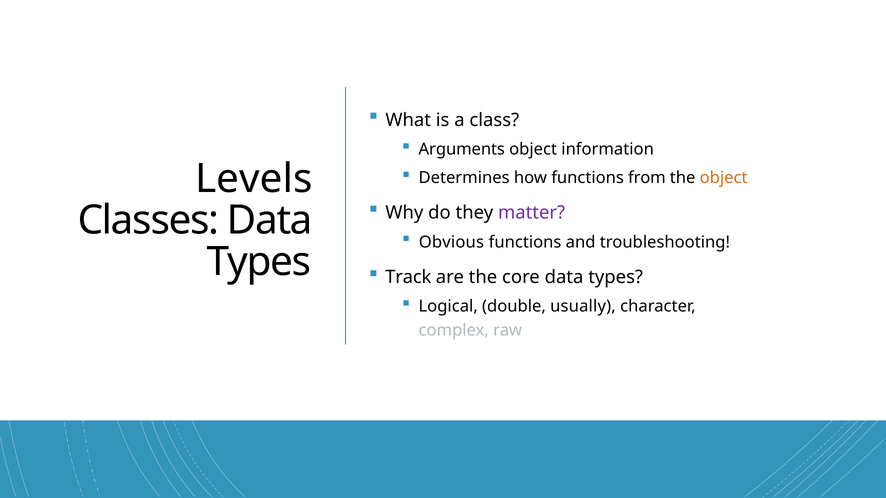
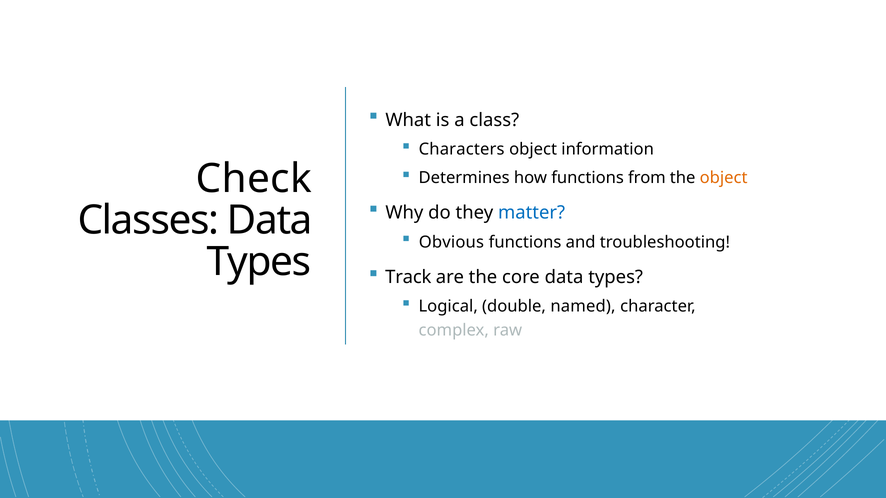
Arguments: Arguments -> Characters
Levels: Levels -> Check
matter colour: purple -> blue
usually: usually -> named
